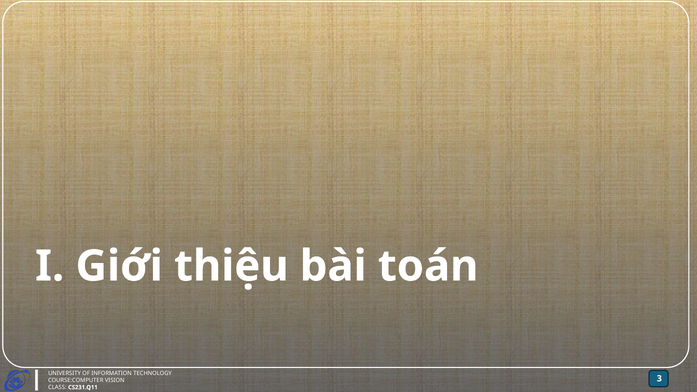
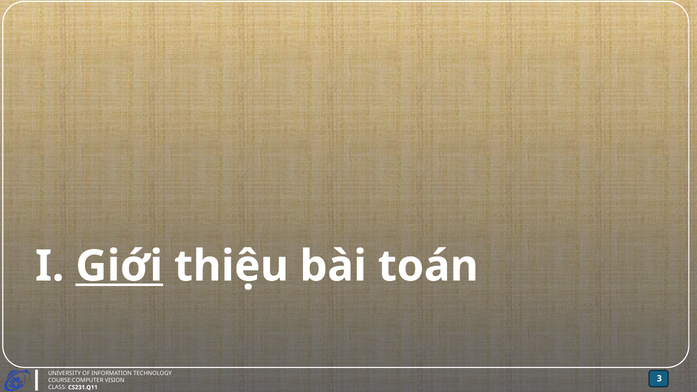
Giới underline: none -> present
